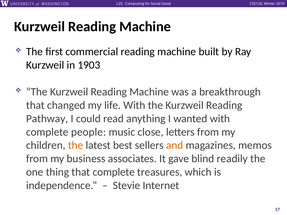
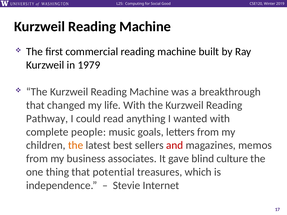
1903: 1903 -> 1979
close: close -> goals
and colour: orange -> red
readily: readily -> culture
that complete: complete -> potential
